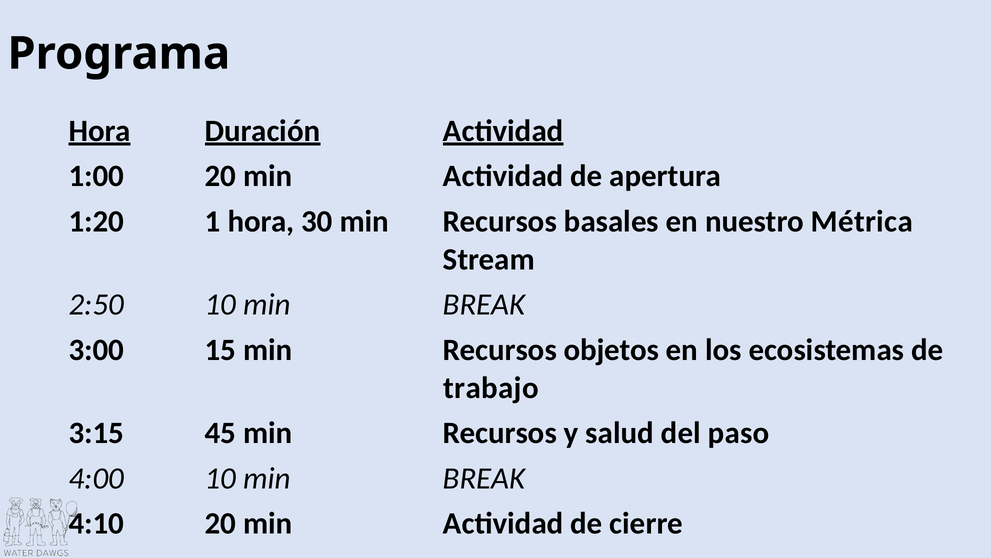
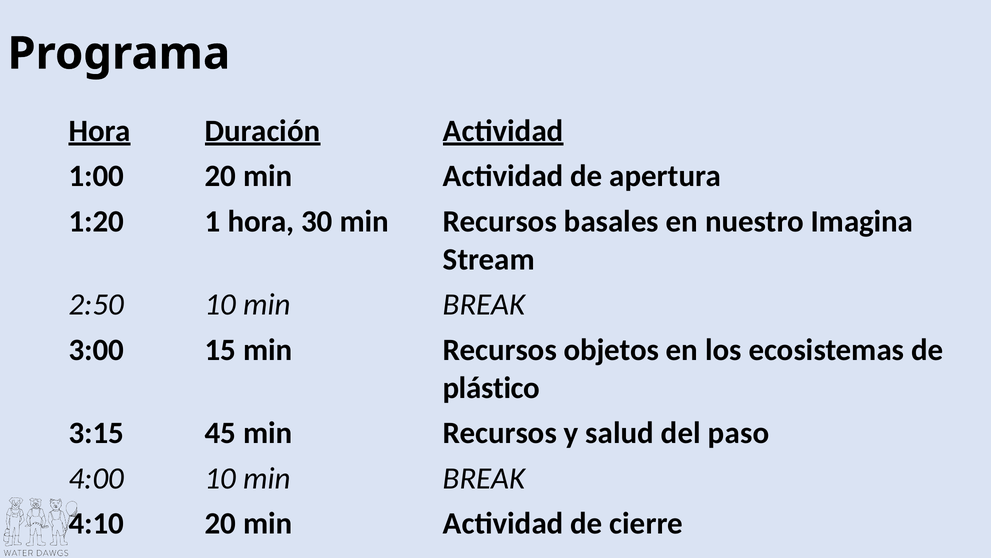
Métrica: Métrica -> Imagina
trabajo: trabajo -> plástico
